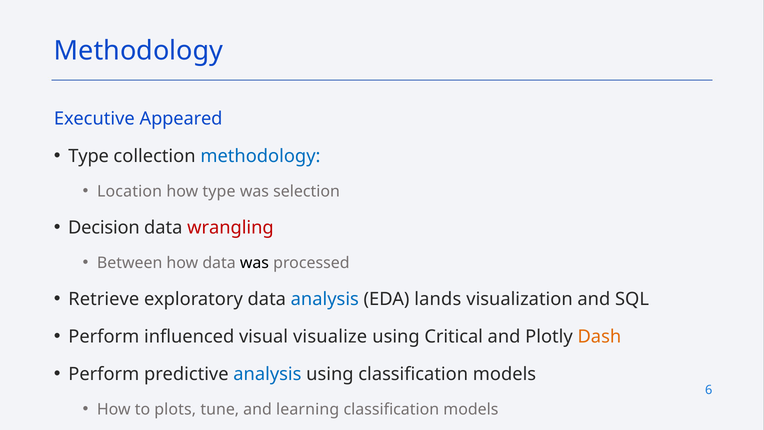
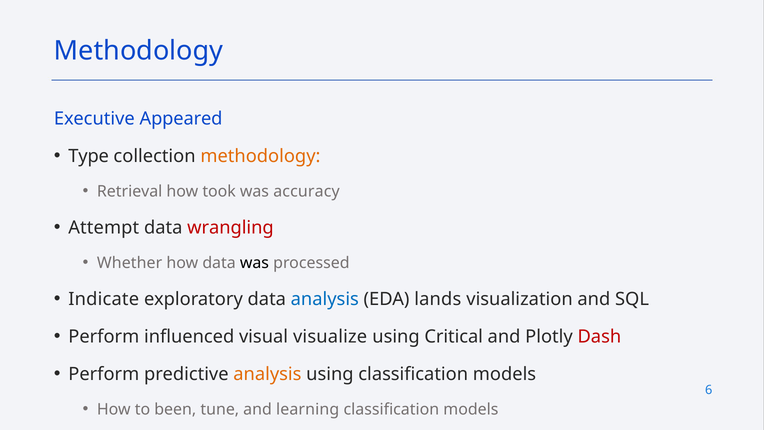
methodology at (260, 156) colour: blue -> orange
Location: Location -> Retrieval
how type: type -> took
selection: selection -> accuracy
Decision: Decision -> Attempt
Between: Between -> Whether
Retrieve: Retrieve -> Indicate
Dash colour: orange -> red
analysis at (267, 374) colour: blue -> orange
plots: plots -> been
